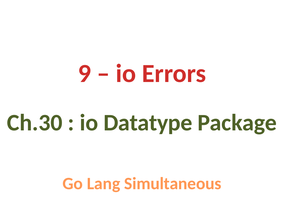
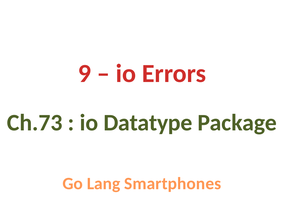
Ch.30: Ch.30 -> Ch.73
Simultaneous: Simultaneous -> Smartphones
